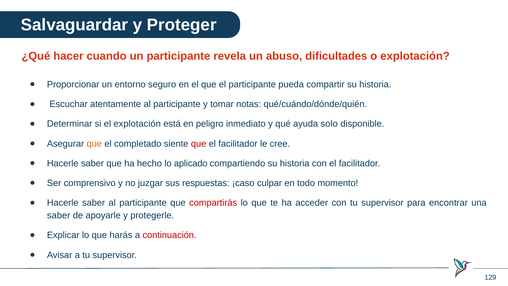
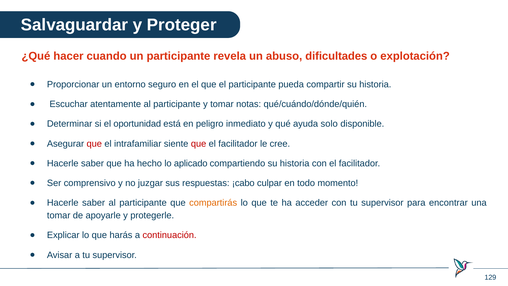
el explotación: explotación -> oportunidad
que at (94, 144) colour: orange -> red
completado: completado -> intrafamiliar
¡caso: ¡caso -> ¡cabo
compartirás colour: red -> orange
saber at (59, 215): saber -> tomar
